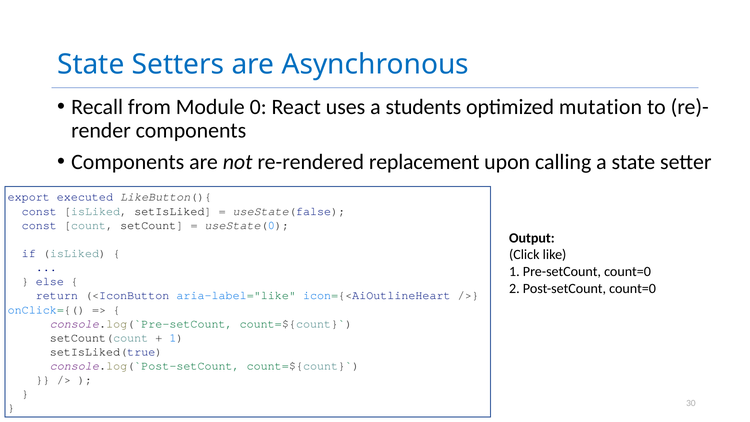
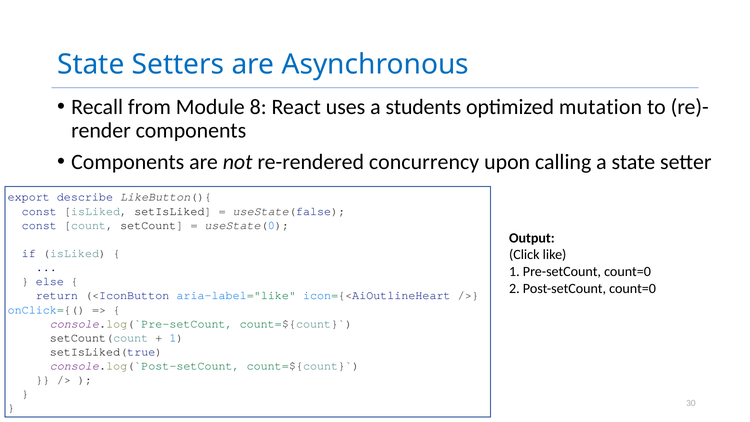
0: 0 -> 8
replacement: replacement -> concurrency
executed: executed -> describe
